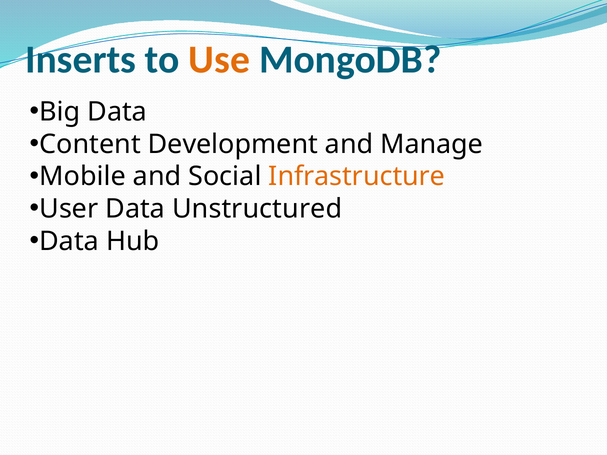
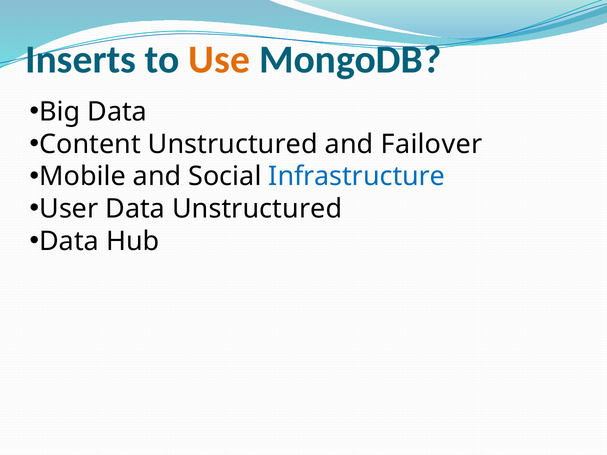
Content Development: Development -> Unstructured
Manage: Manage -> Failover
Infrastructure colour: orange -> blue
